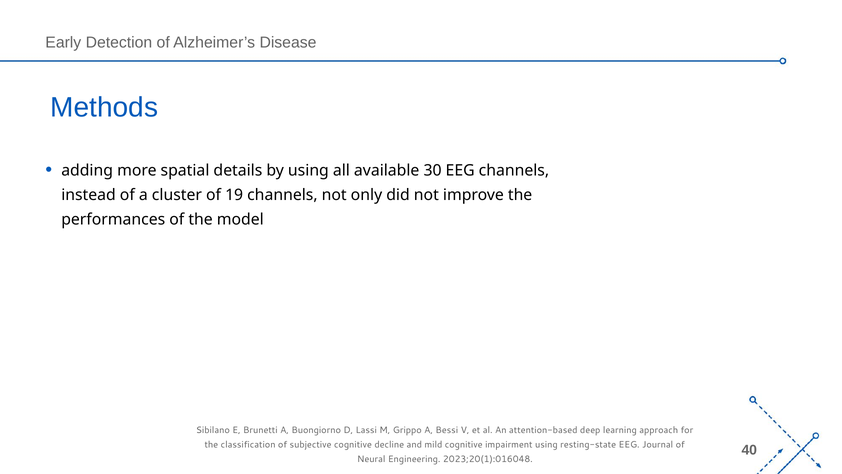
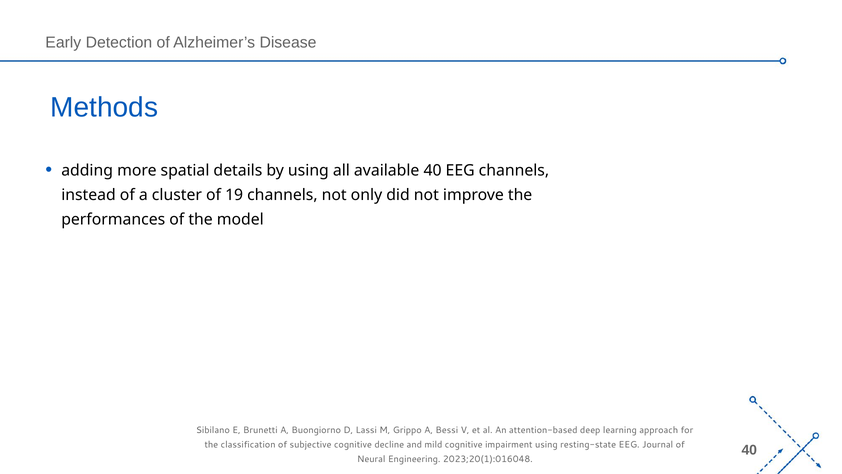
available 30: 30 -> 40
